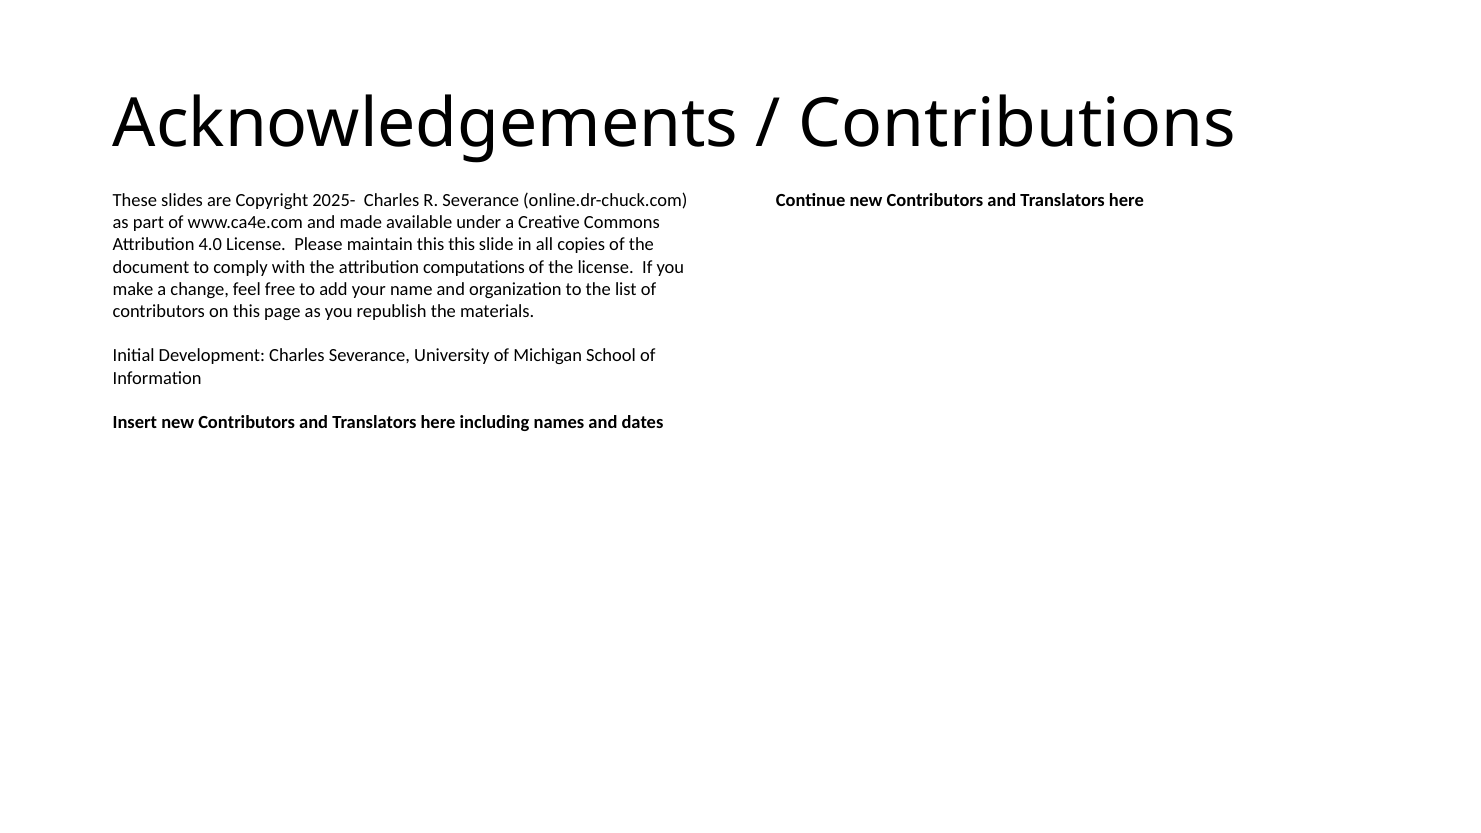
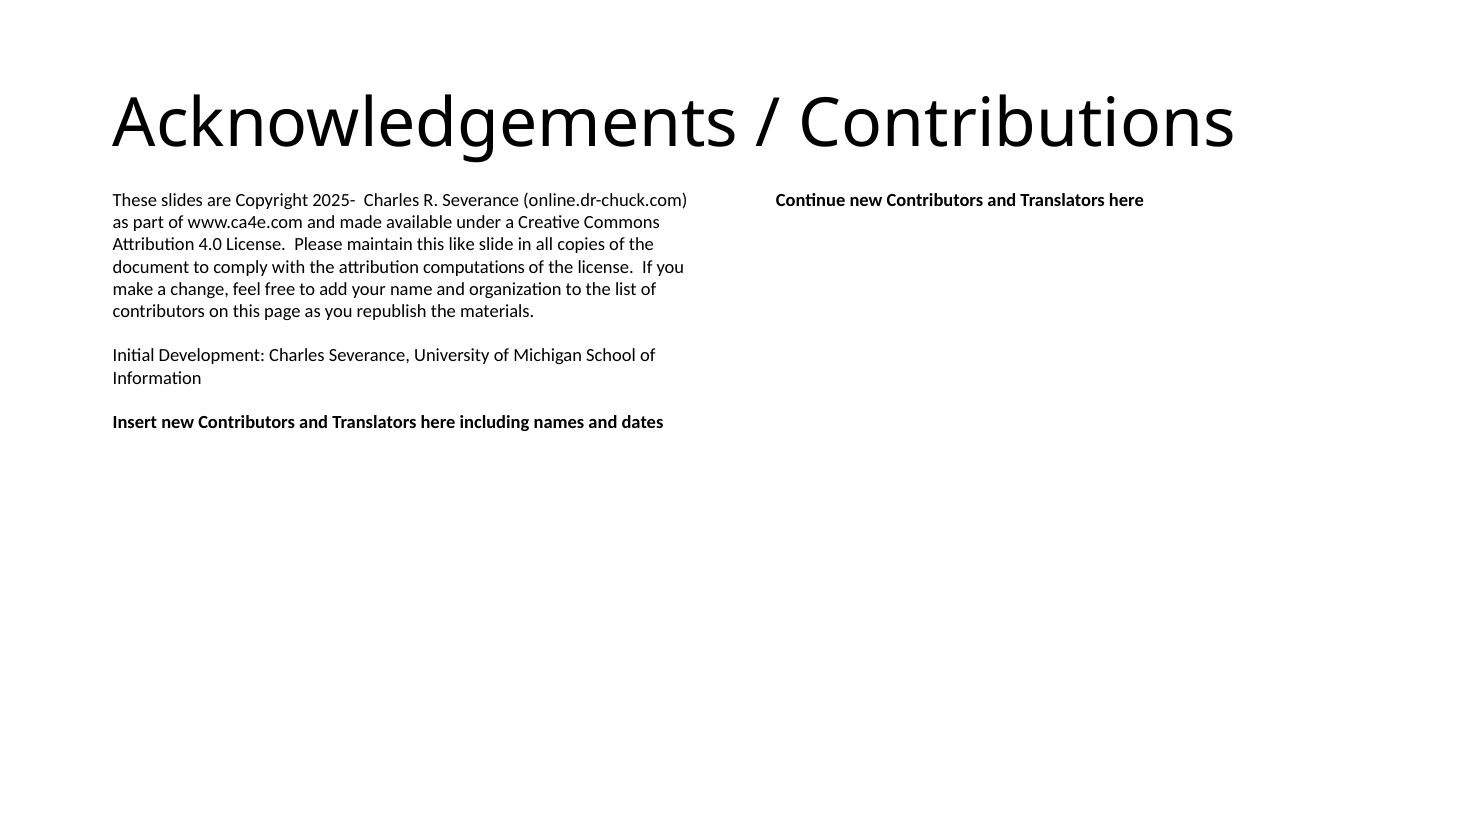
this this: this -> like
